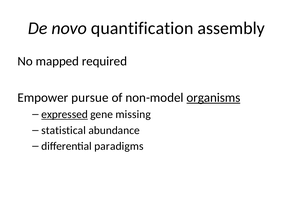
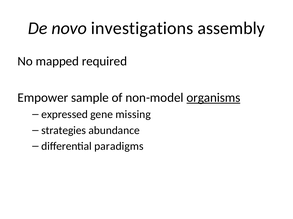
quantification: quantification -> investigations
pursue: pursue -> sample
expressed underline: present -> none
statistical: statistical -> strategies
